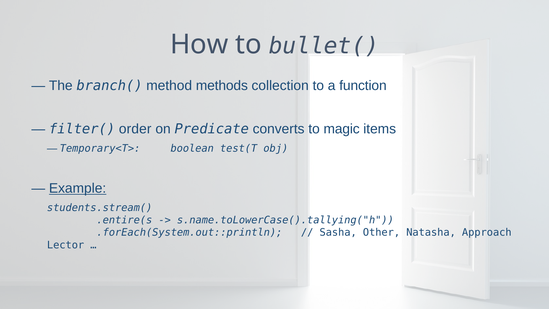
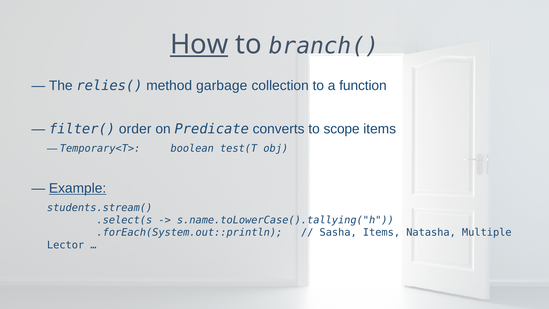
How underline: none -> present
bullet(: bullet( -> branch(
branch(: branch( -> relies(
methods: methods -> garbage
magic: magic -> scope
.entire(s: .entire(s -> .select(s
Sasha Other: Other -> Items
Approach: Approach -> Multiple
